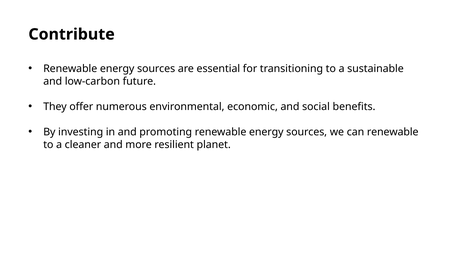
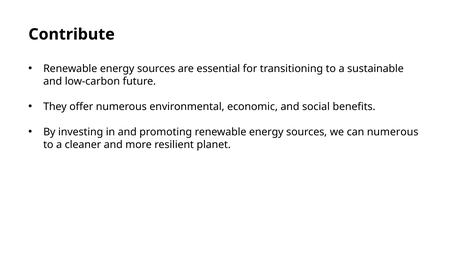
can renewable: renewable -> numerous
